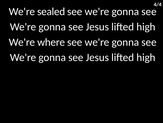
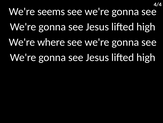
sealed: sealed -> seems
